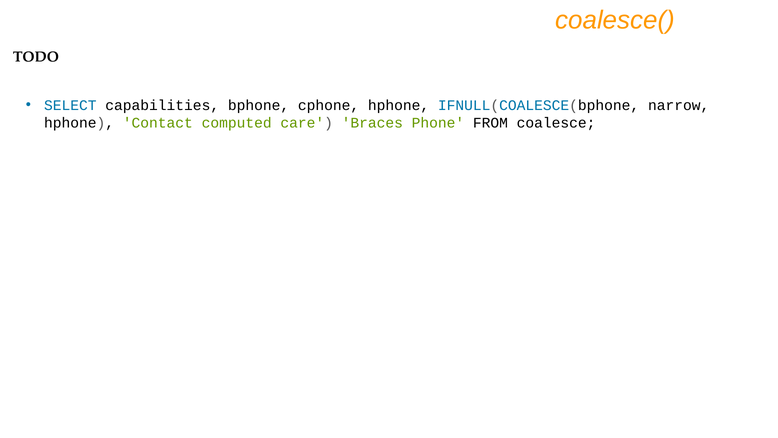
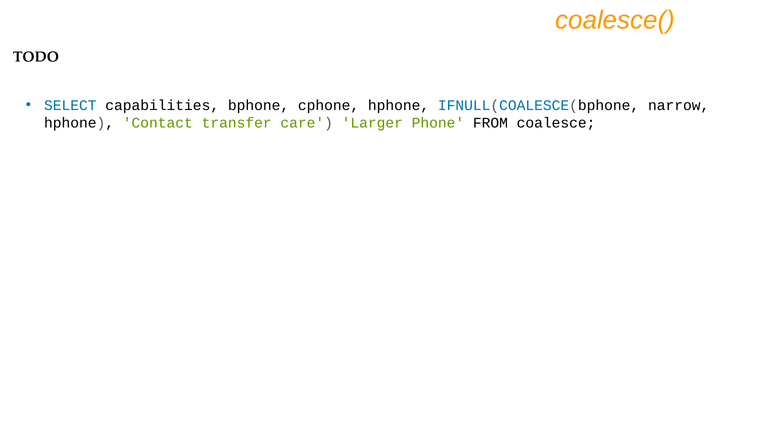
computed: computed -> transfer
Braces: Braces -> Larger
